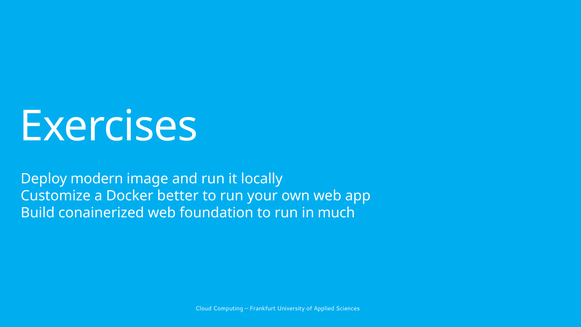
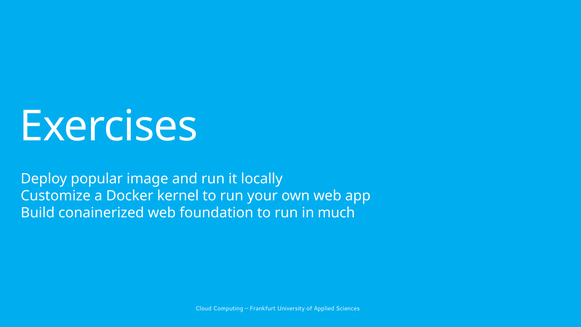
modern: modern -> popular
better: better -> kernel
